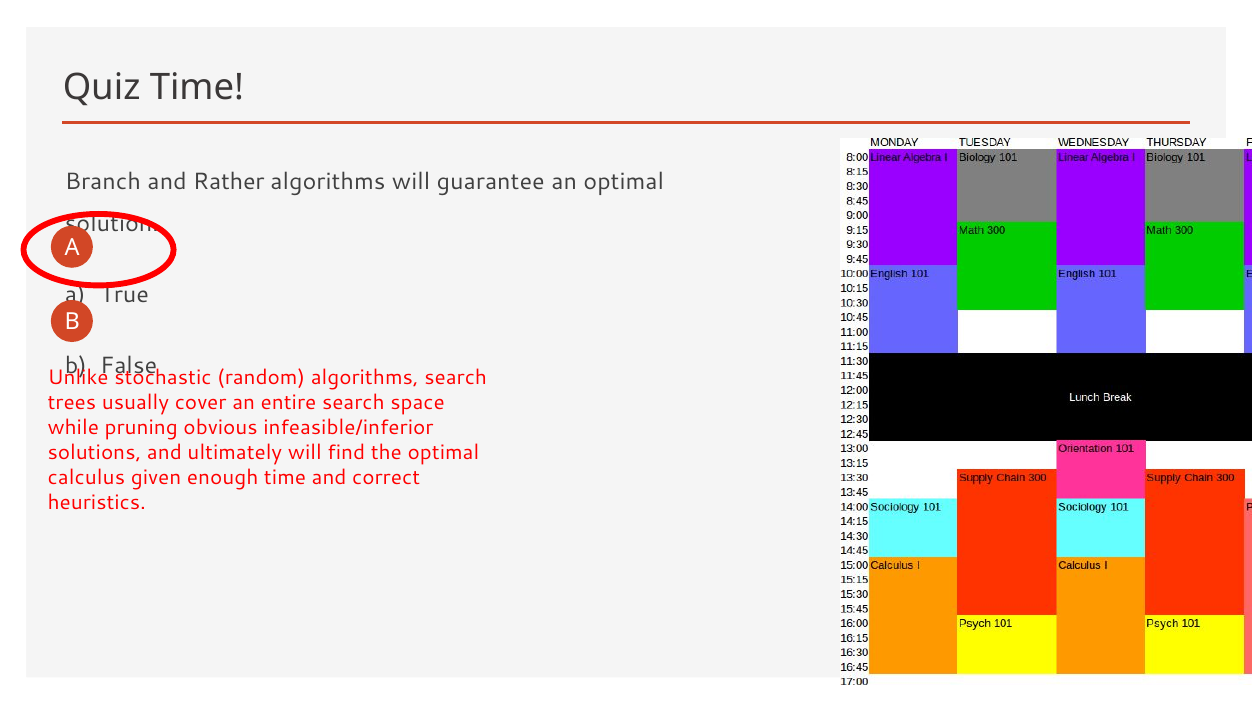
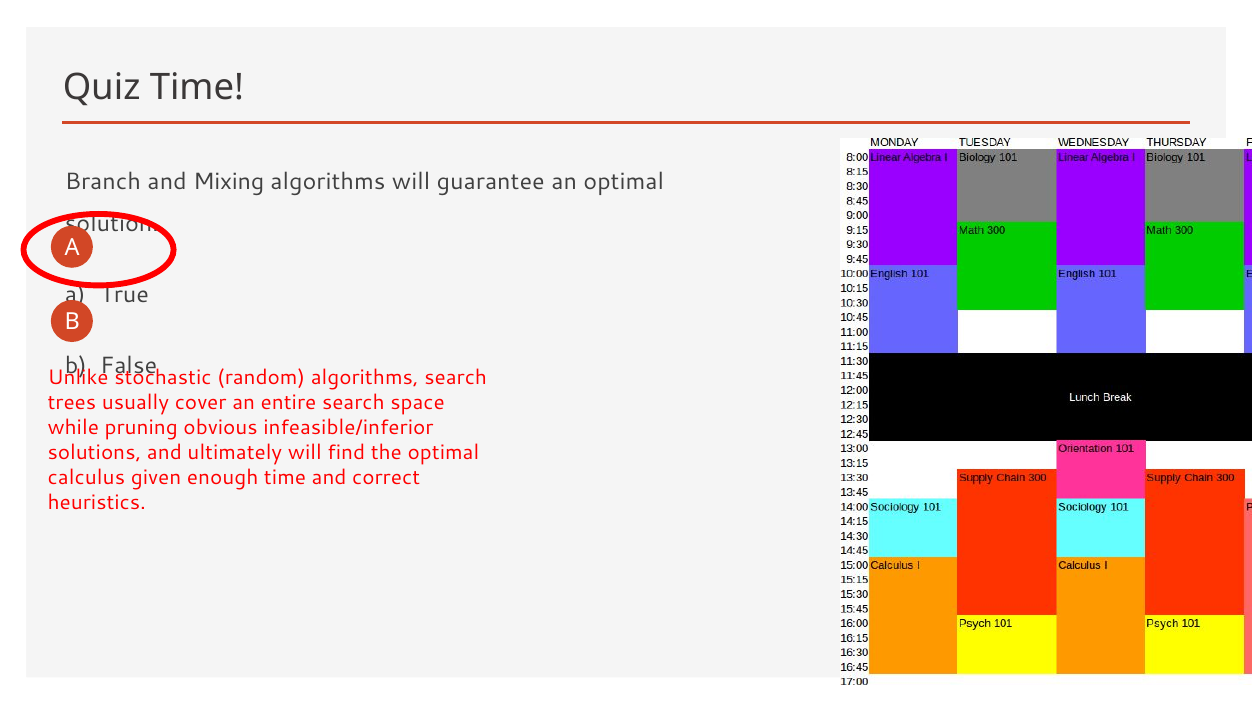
Rather: Rather -> Mixing
